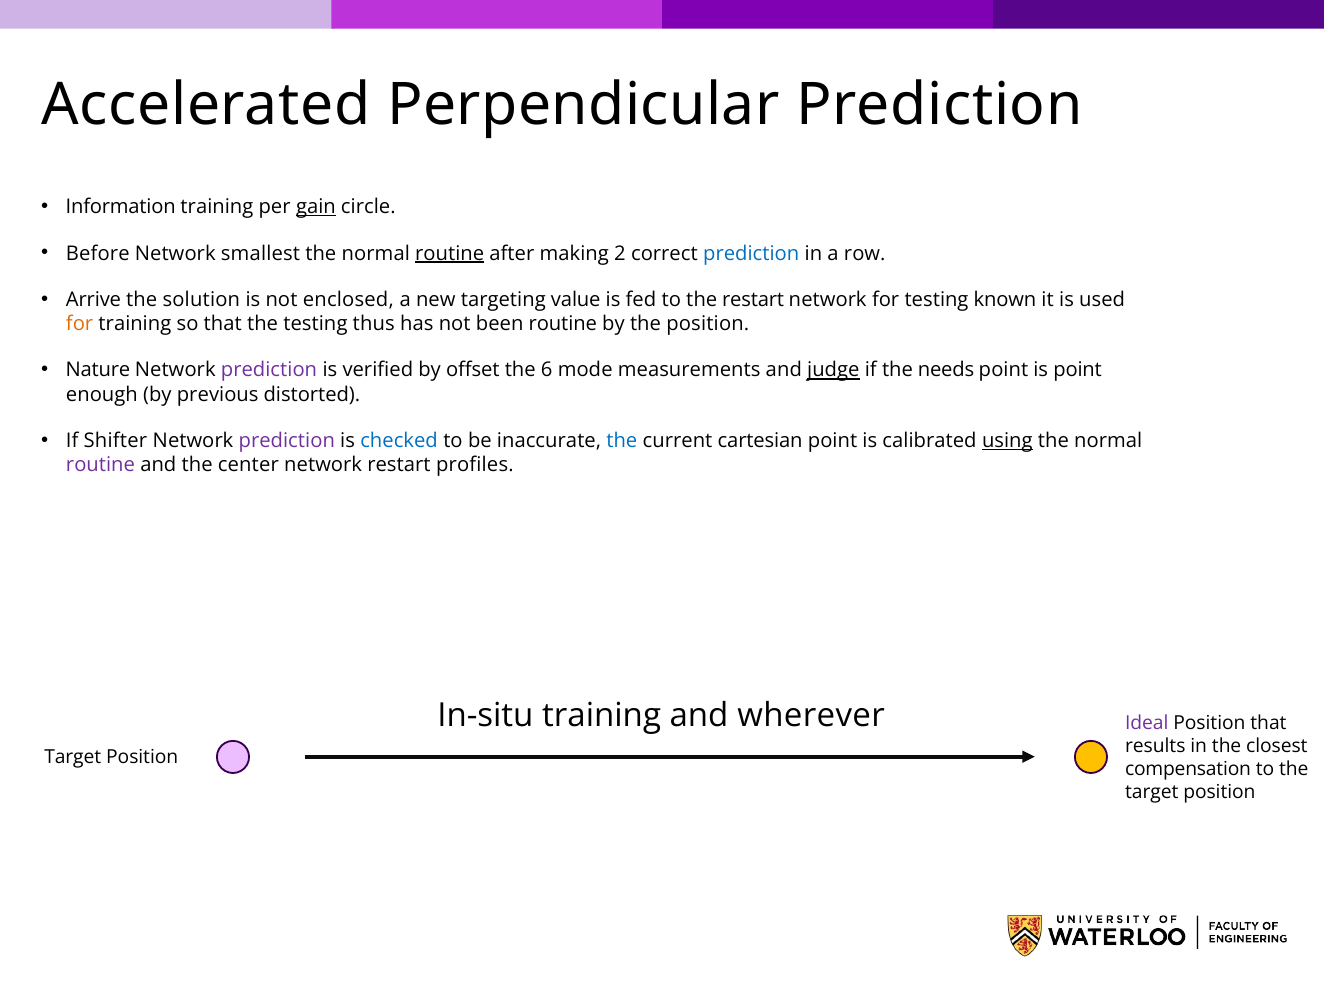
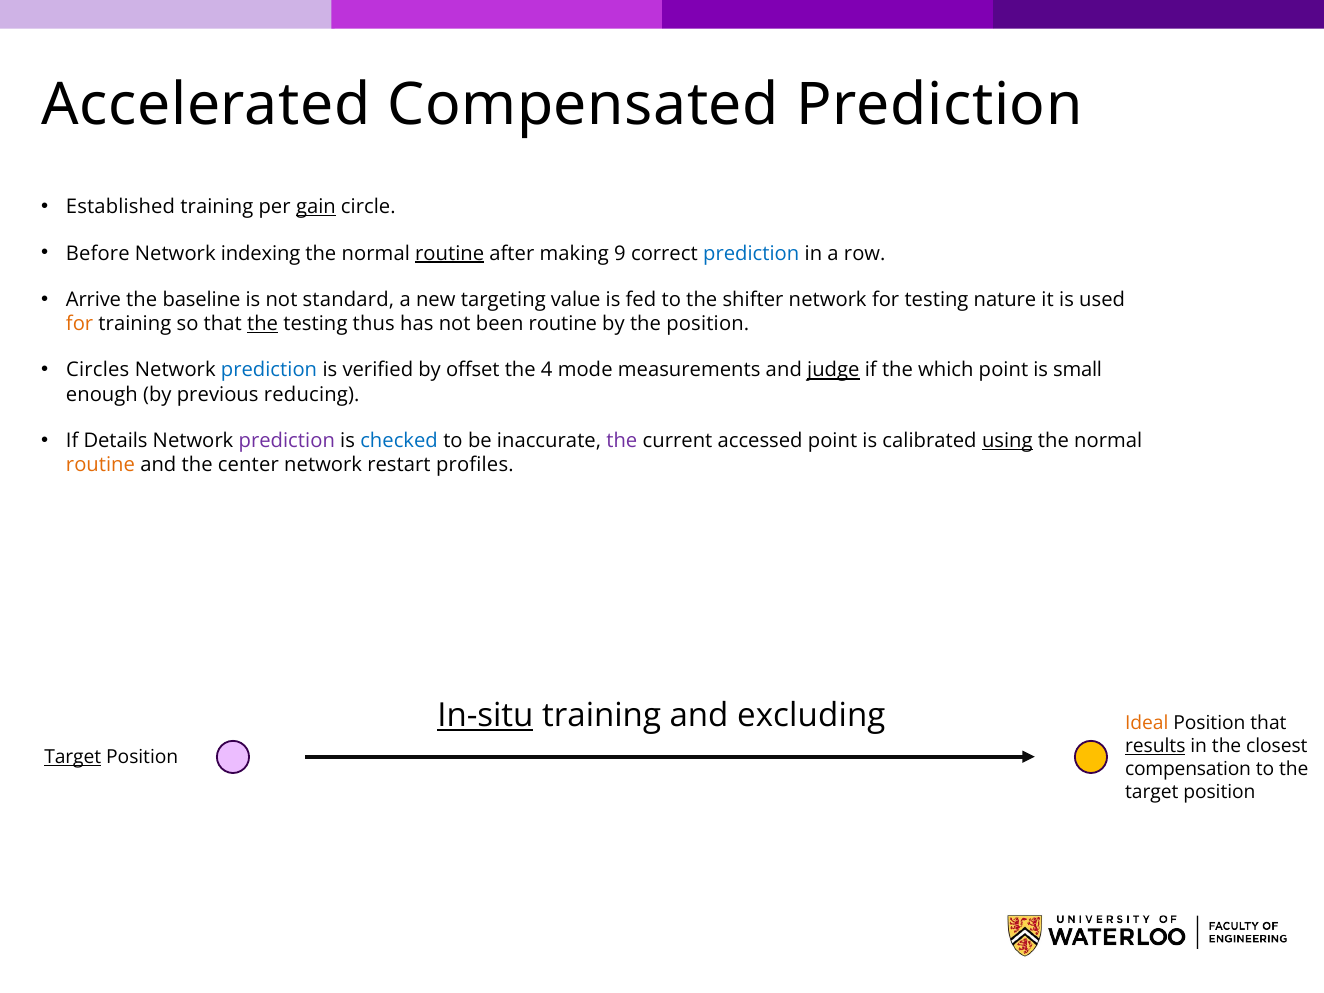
Perpendicular: Perpendicular -> Compensated
Information: Information -> Established
smallest: smallest -> indexing
2: 2 -> 9
solution: solution -> baseline
enclosed: enclosed -> standard
the restart: restart -> shifter
known: known -> nature
the at (263, 324) underline: none -> present
Nature: Nature -> Circles
prediction at (269, 370) colour: purple -> blue
6: 6 -> 4
needs: needs -> which
is point: point -> small
distorted: distorted -> reducing
Shifter: Shifter -> Details
the at (622, 441) colour: blue -> purple
cartesian: cartesian -> accessed
routine at (100, 465) colour: purple -> orange
In-situ underline: none -> present
wherever: wherever -> excluding
Ideal colour: purple -> orange
results underline: none -> present
Target at (73, 757) underline: none -> present
